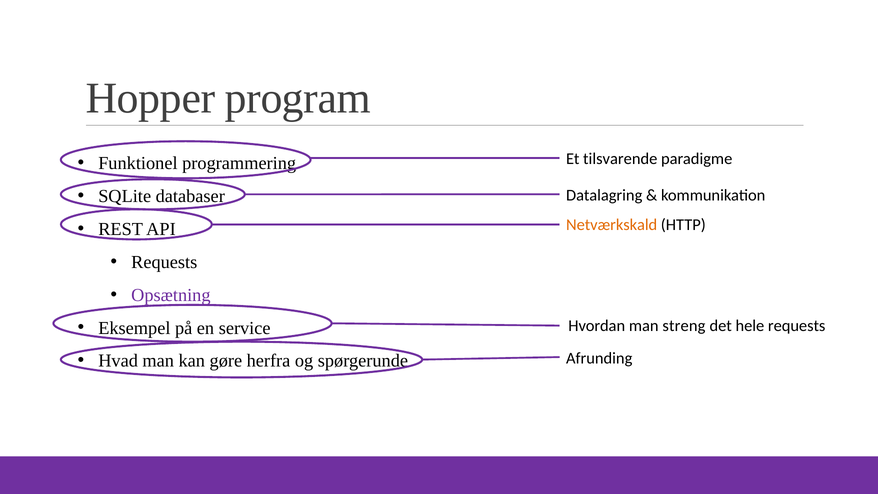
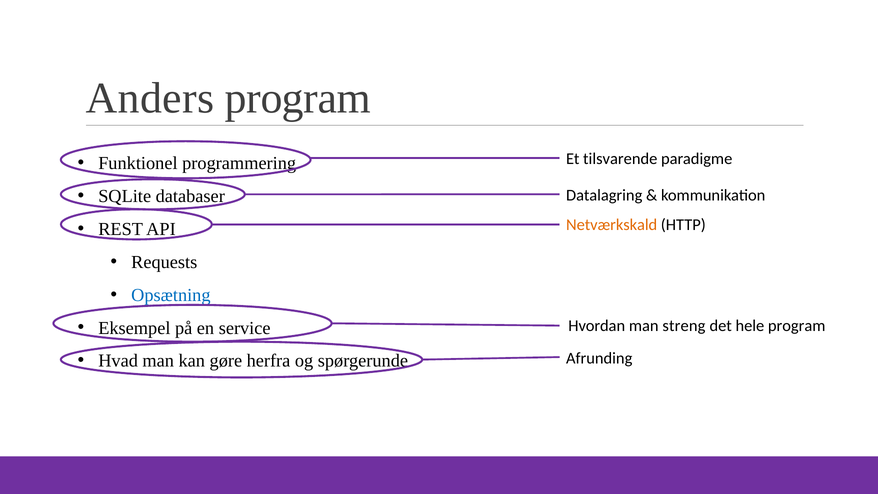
Hopper: Hopper -> Anders
Opsætning colour: purple -> blue
hele requests: requests -> program
